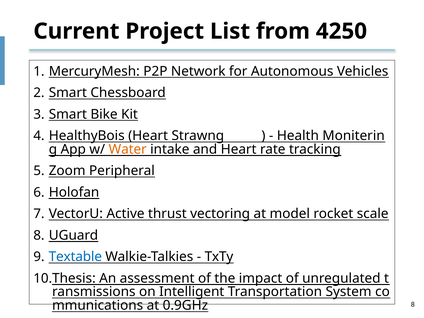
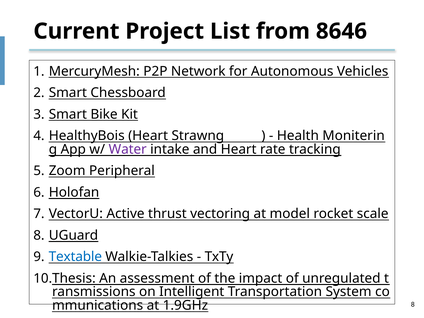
4250: 4250 -> 8646
Water colour: orange -> purple
0.9GHz: 0.9GHz -> 1.9GHz
